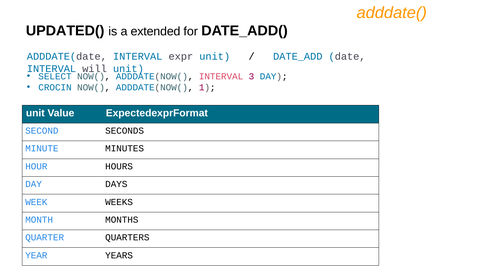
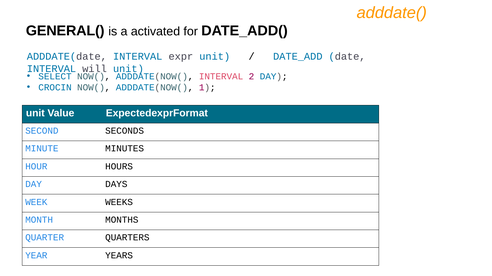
UPDATED(: UPDATED( -> GENERAL(
extended: extended -> activated
3: 3 -> 2
